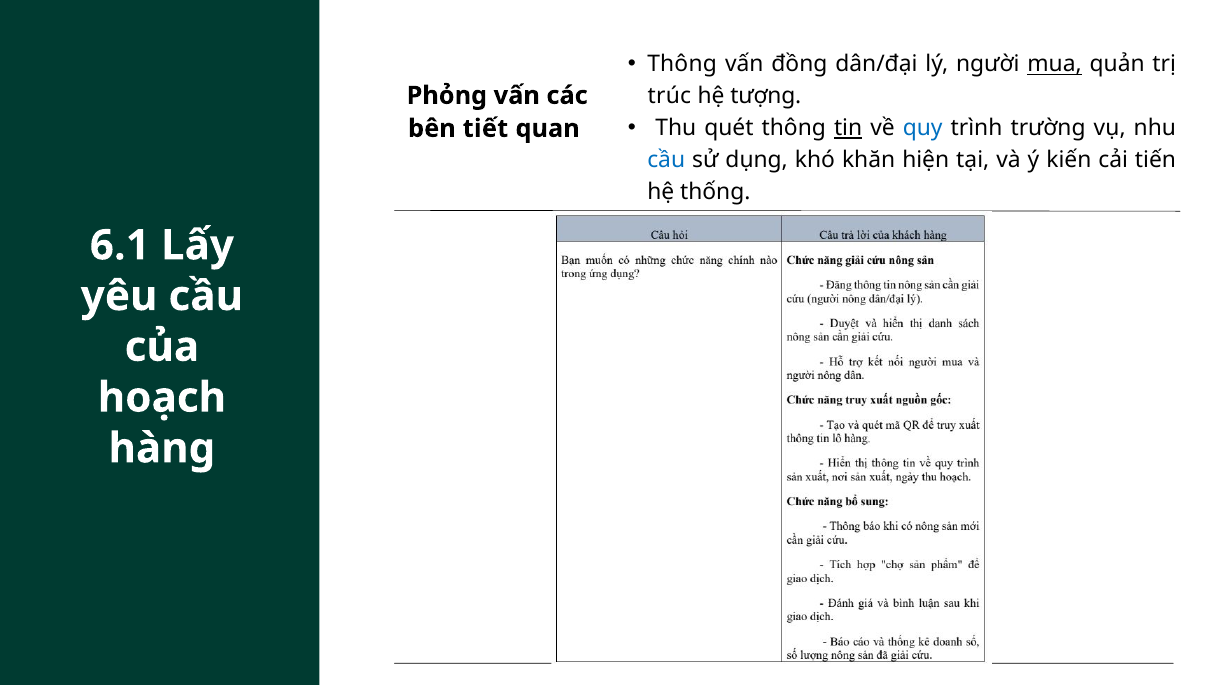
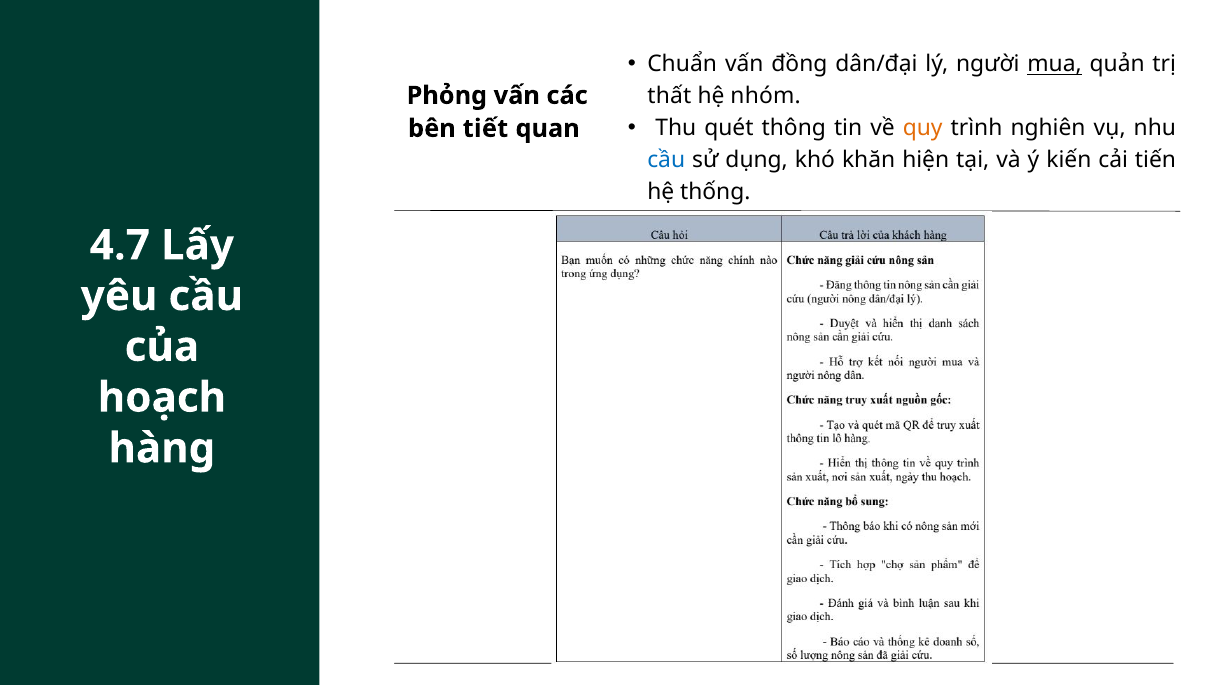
Thông at (682, 64): Thông -> Chuẩn
trúc: trúc -> thất
tượng: tượng -> nhóm
tin underline: present -> none
quy colour: blue -> orange
trường: trường -> nghiên
6.1: 6.1 -> 4.7
